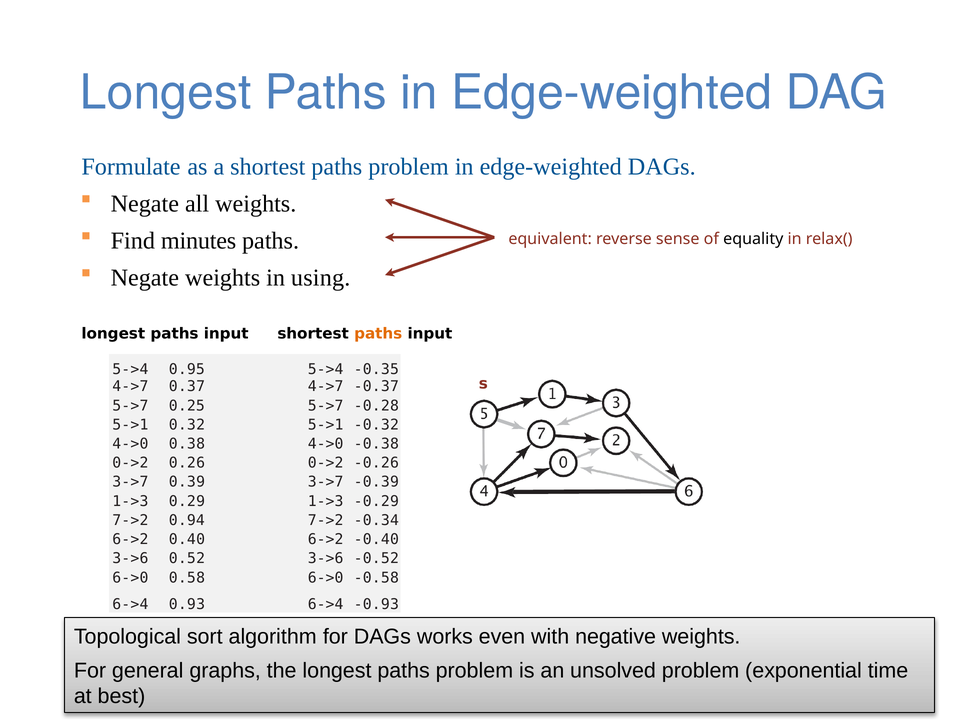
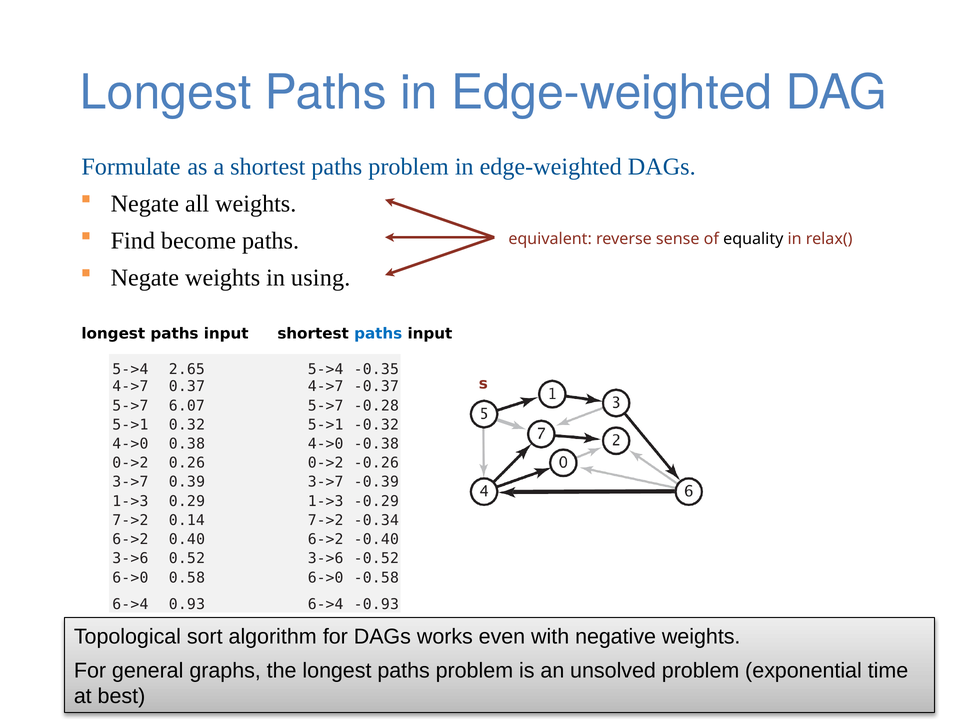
minutes: minutes -> become
paths at (378, 334) colour: orange -> blue
0.95: 0.95 -> 2.65
0.25: 0.25 -> 6.07
0.94: 0.94 -> 0.14
